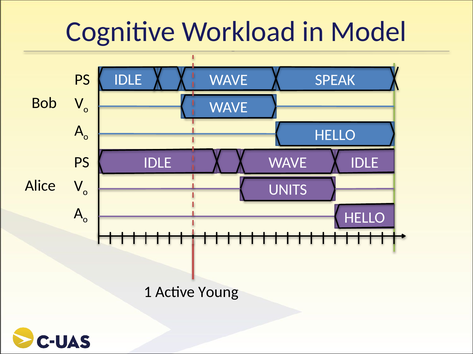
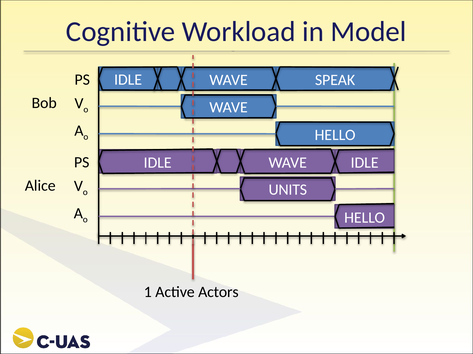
Young: Young -> Actors
